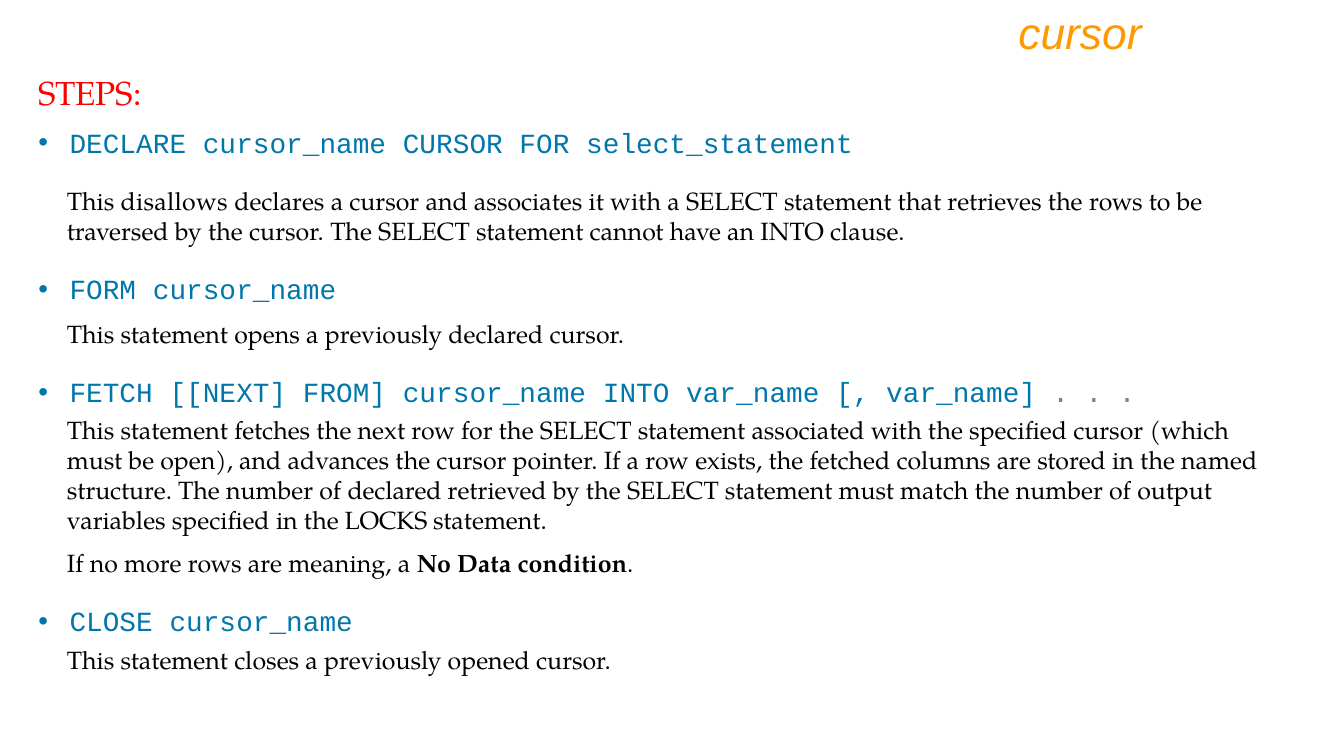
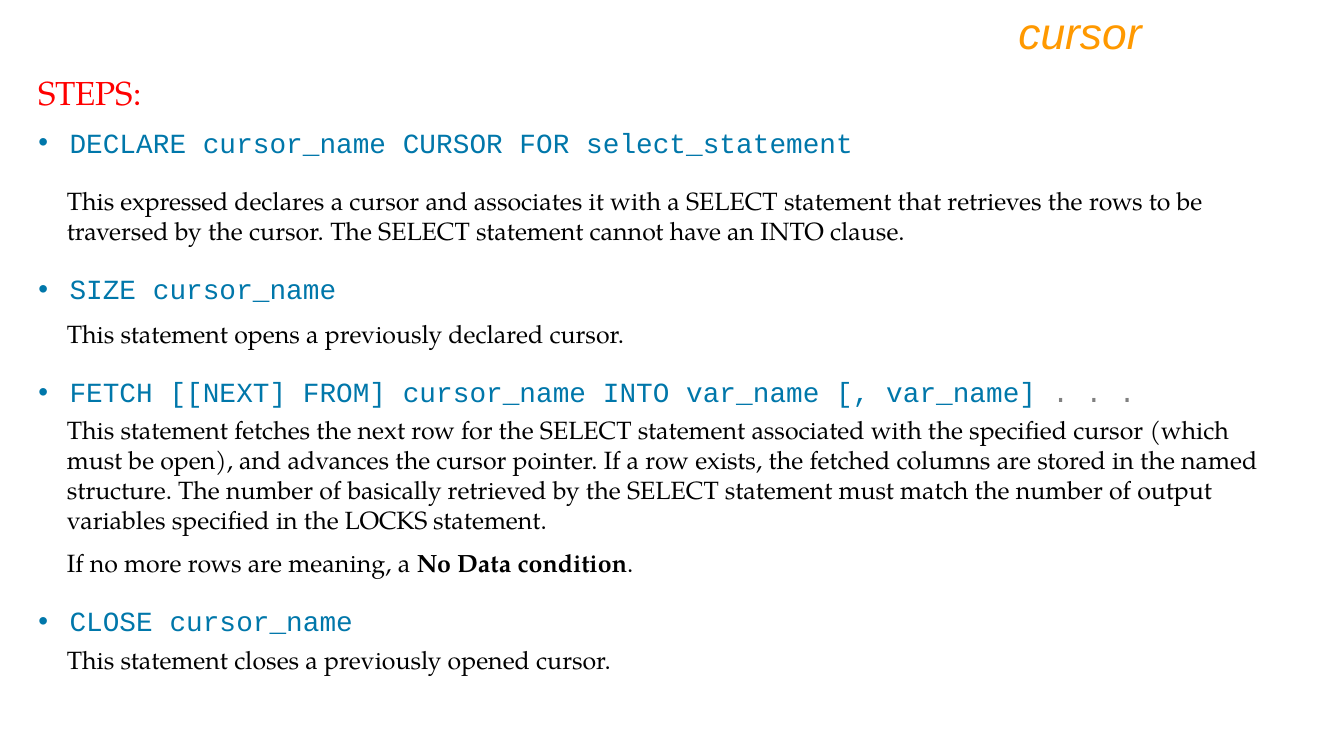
disallows: disallows -> expressed
FORM: FORM -> SIZE
of declared: declared -> basically
